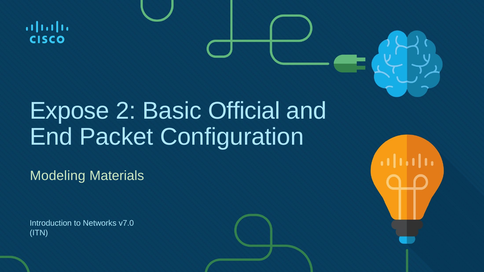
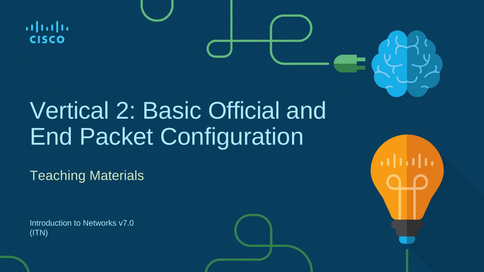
Expose: Expose -> Vertical
Modeling: Modeling -> Teaching
